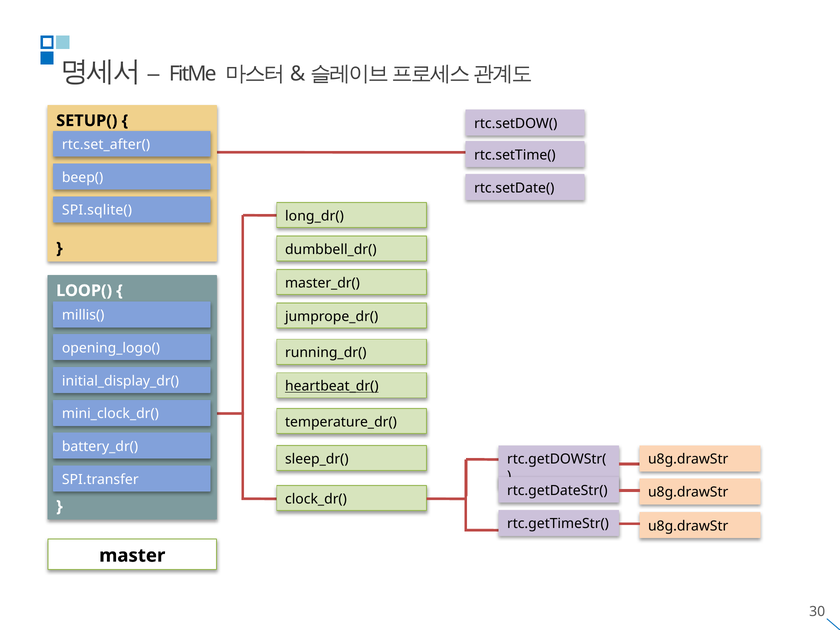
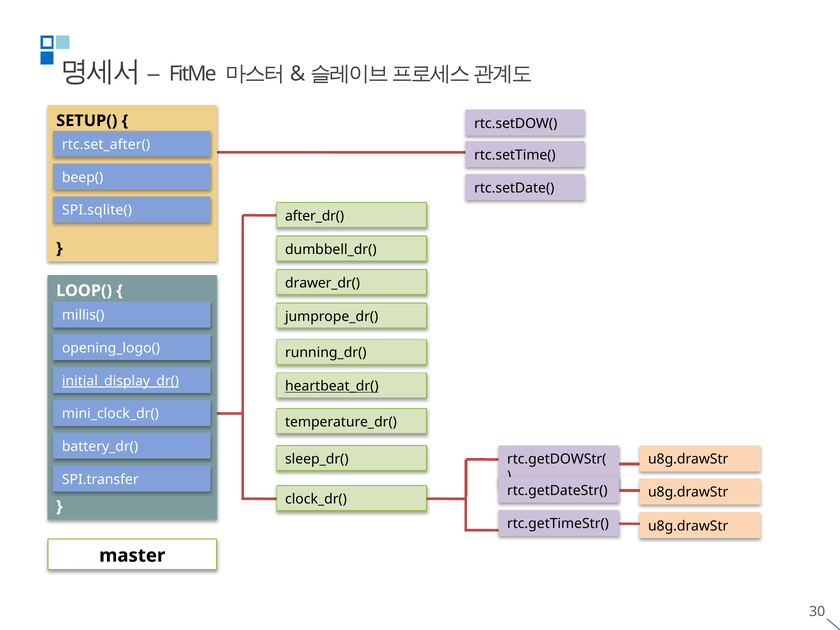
long_dr(: long_dr( -> after_dr(
master_dr(: master_dr( -> drawer_dr(
initial_display_dr( underline: none -> present
